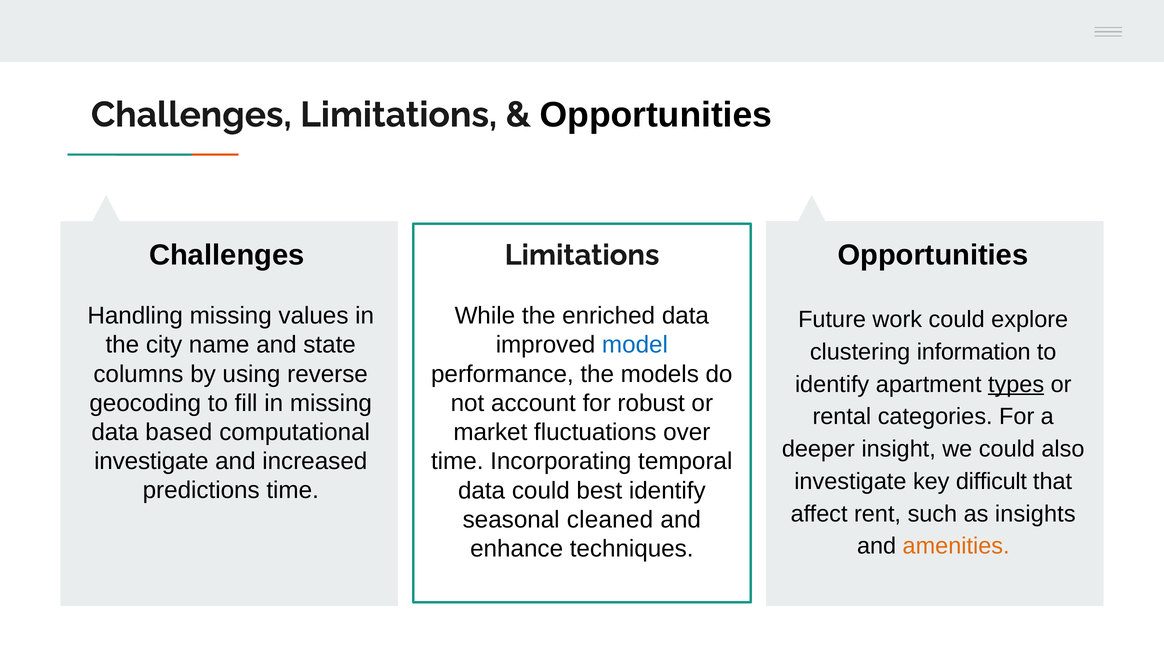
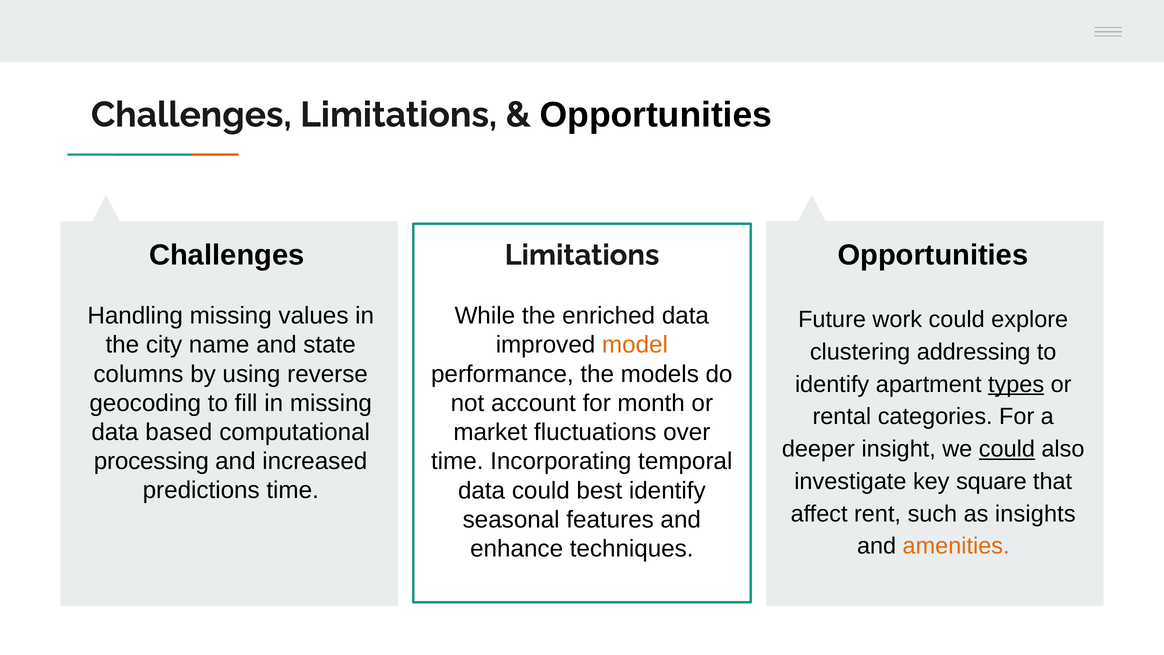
model colour: blue -> orange
information: information -> addressing
robust: robust -> month
could at (1007, 449) underline: none -> present
investigate at (151, 461): investigate -> processing
difficult: difficult -> square
cleaned: cleaned -> features
